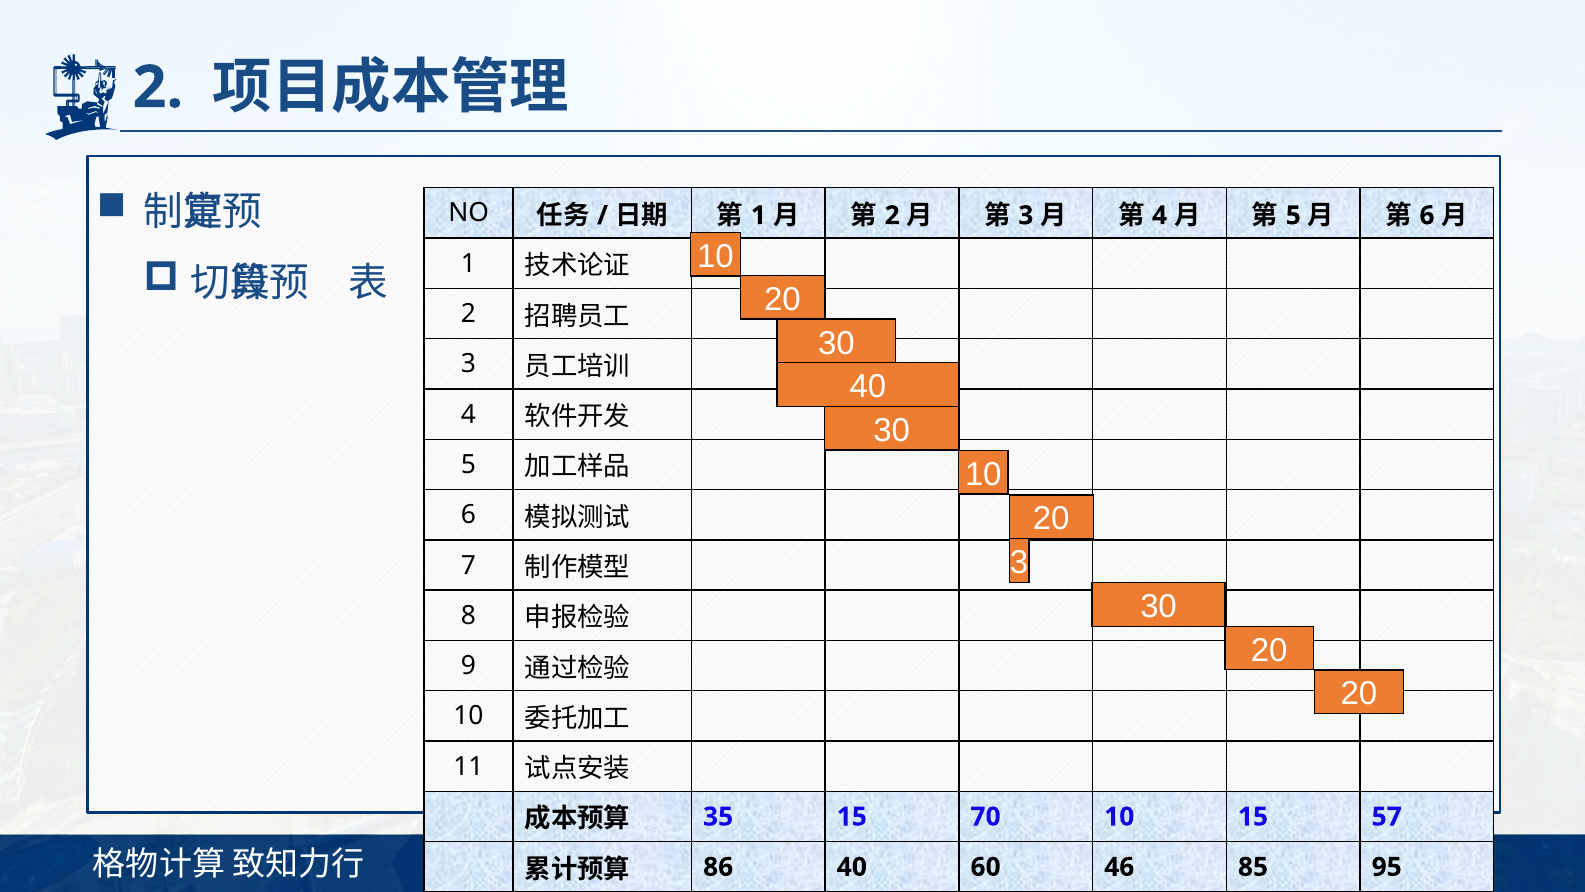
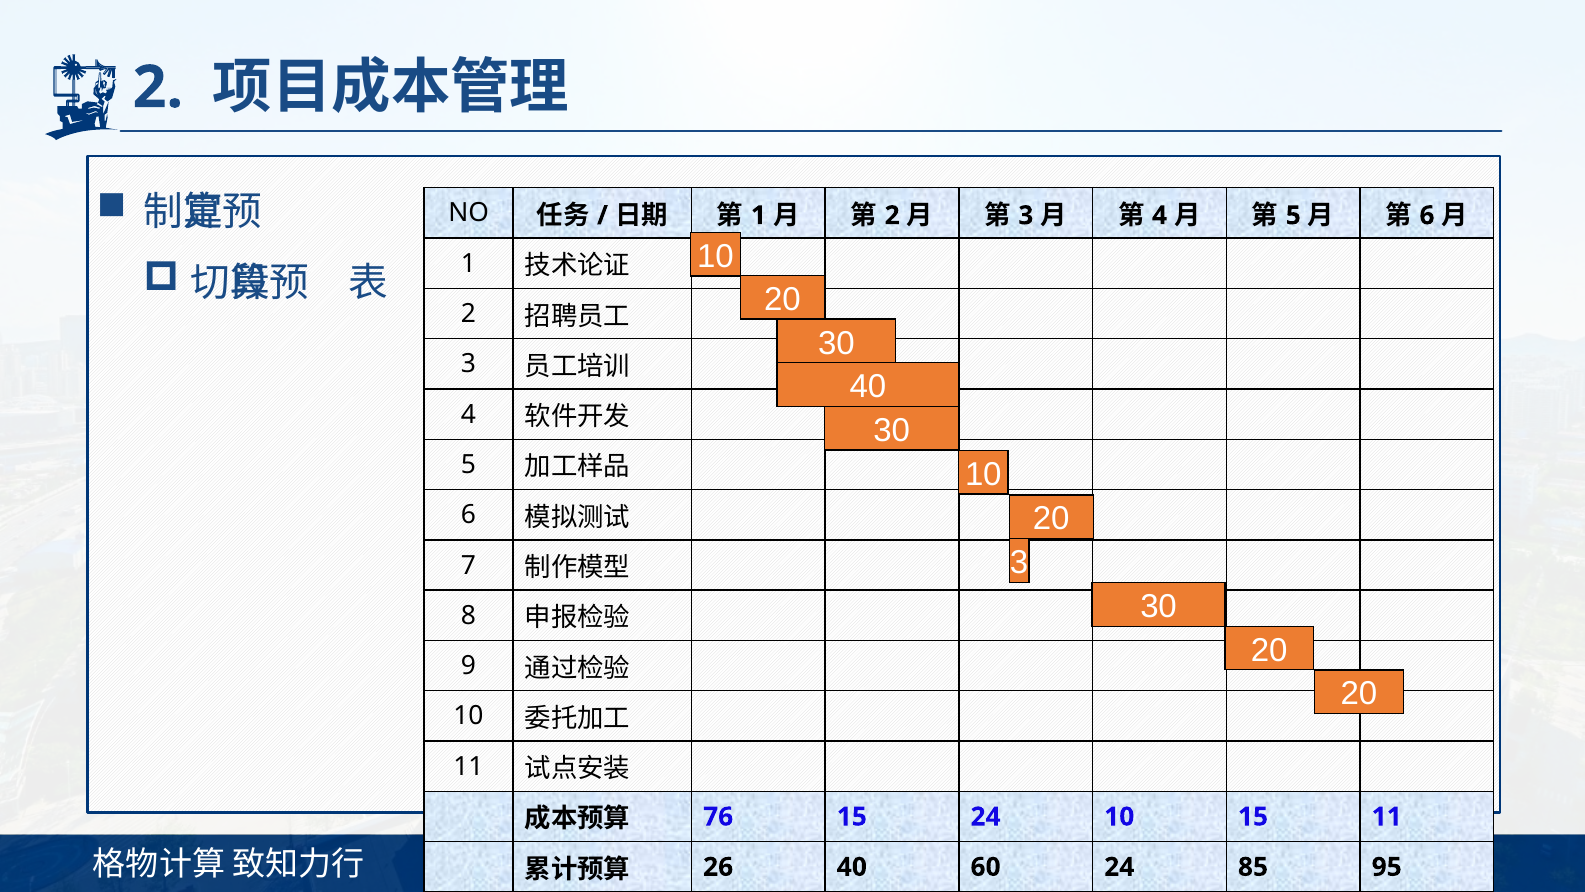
35: 35 -> 76
15 70: 70 -> 24
15 57: 57 -> 11
86: 86 -> 26
60 46: 46 -> 24
